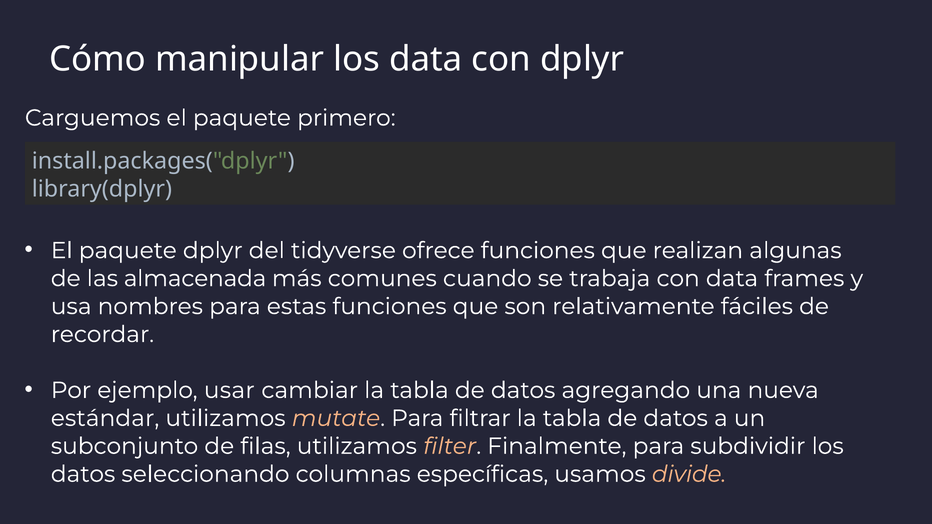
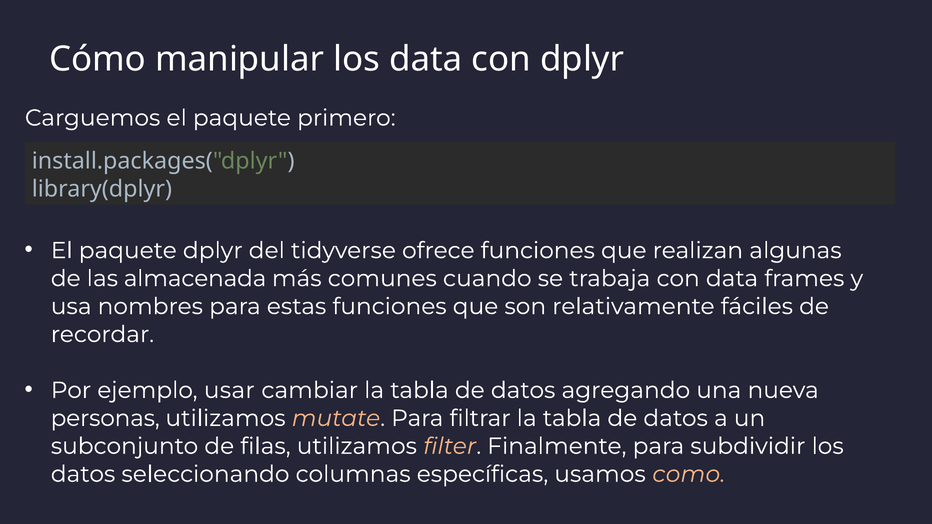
estándar: estándar -> personas
divide: divide -> como
